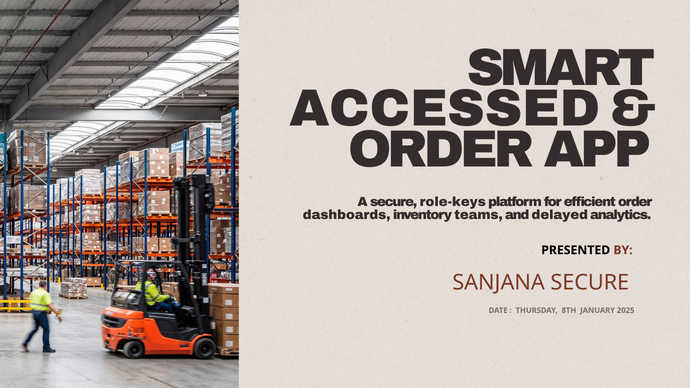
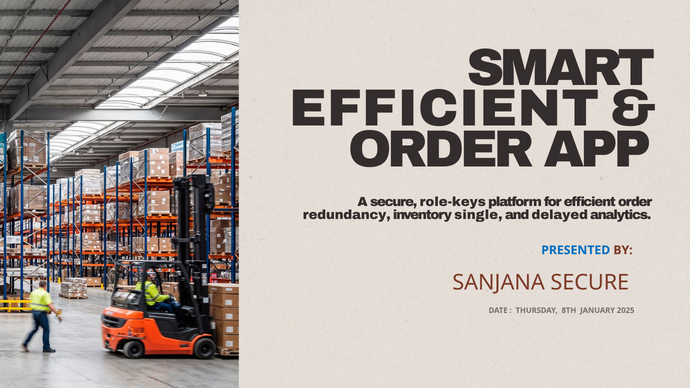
ACCESSED at (445, 109): ACCESSED -> EFFICIENT
dashboards: dashboards -> redundancy
teams: teams -> single
PRESENTED colour: black -> blue
